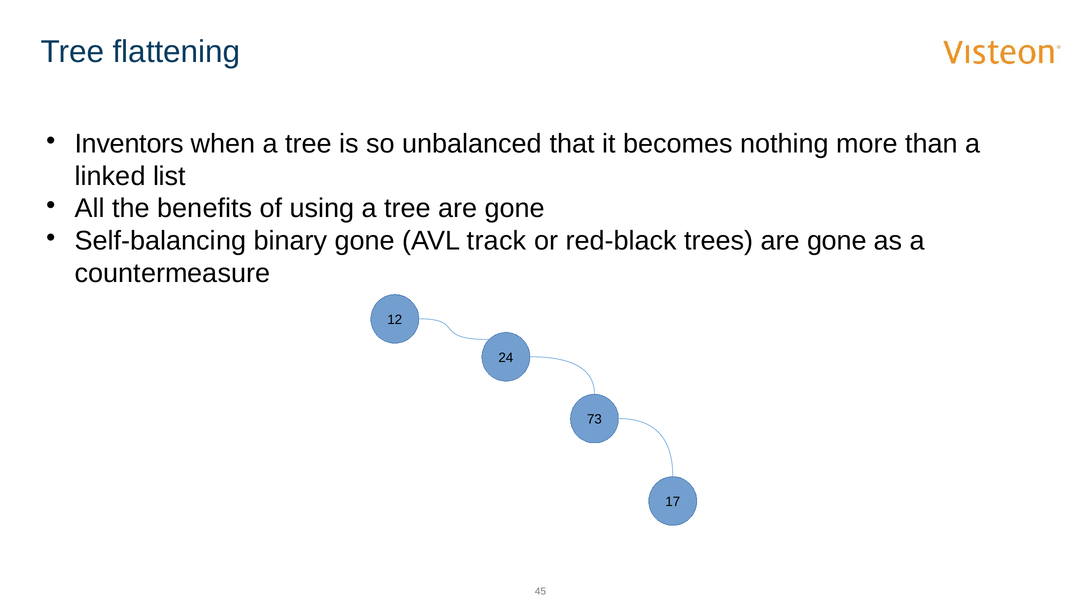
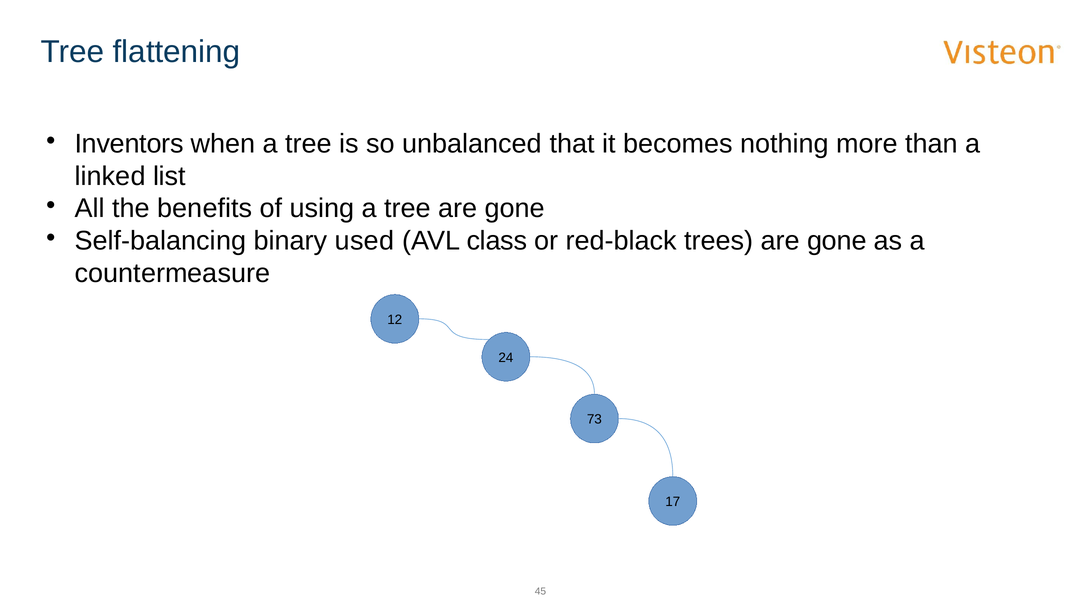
binary gone: gone -> used
track: track -> class
